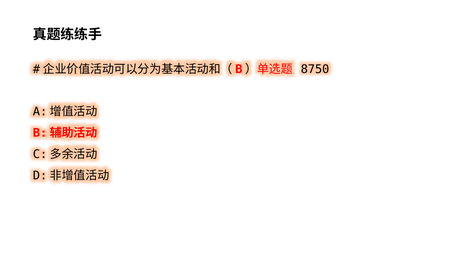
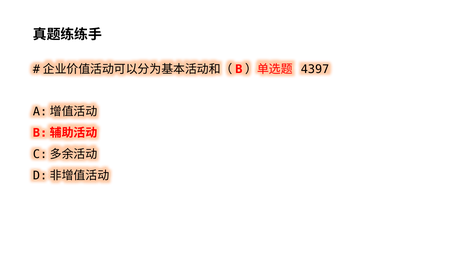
8750: 8750 -> 4397
